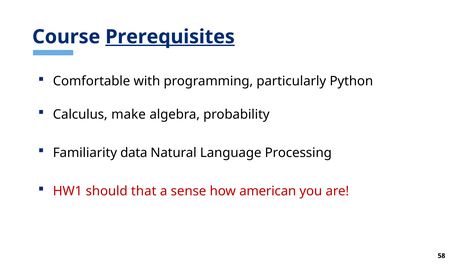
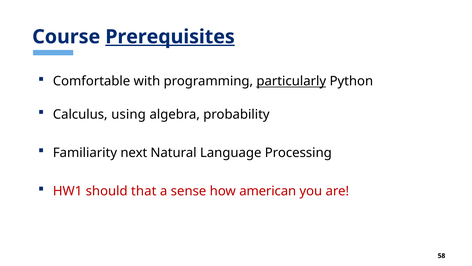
particularly underline: none -> present
make: make -> using
data: data -> next
